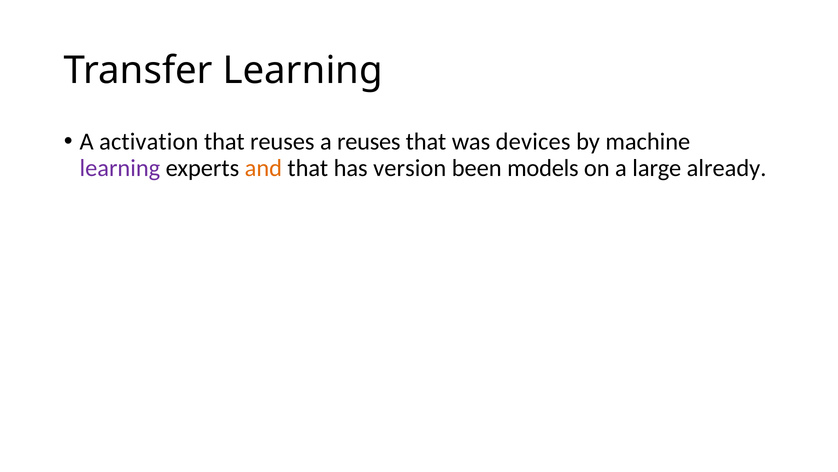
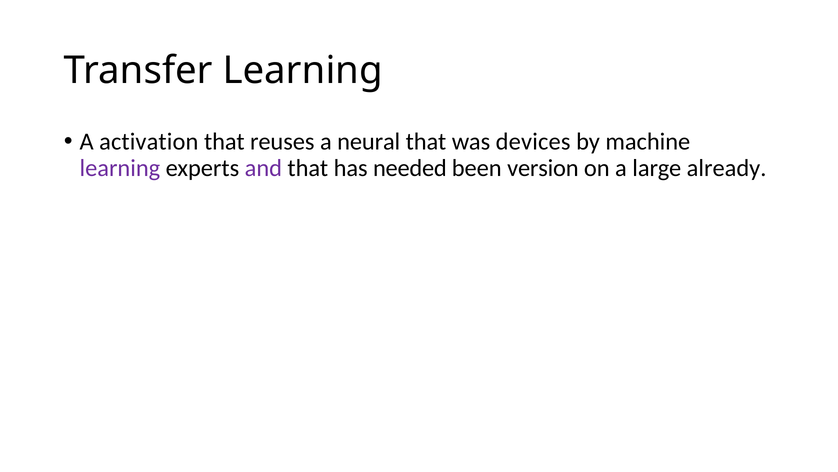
a reuses: reuses -> neural
and colour: orange -> purple
version: version -> needed
models: models -> version
